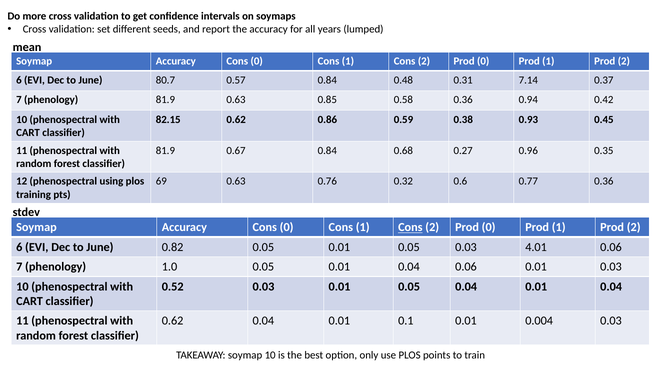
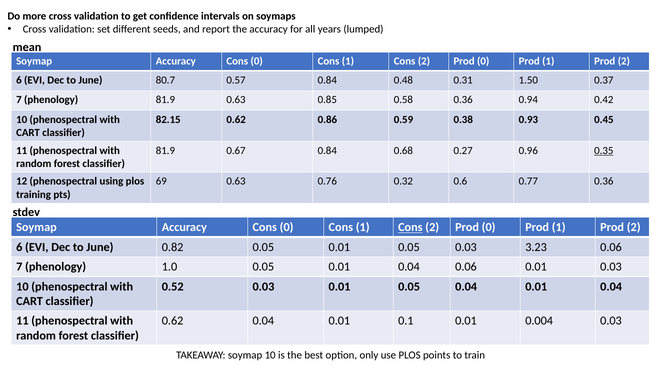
7.14: 7.14 -> 1.50
0.35 underline: none -> present
4.01: 4.01 -> 3.23
